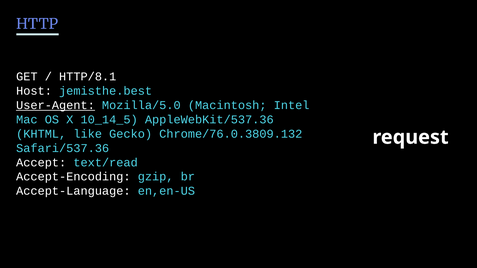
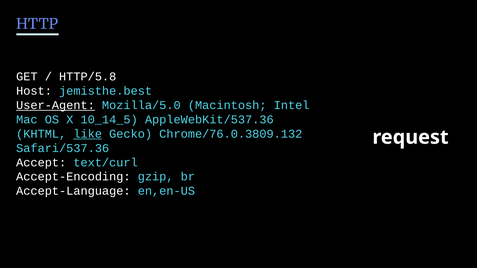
HTTP/8.1: HTTP/8.1 -> HTTP/5.8
like underline: none -> present
text/read: text/read -> text/curl
